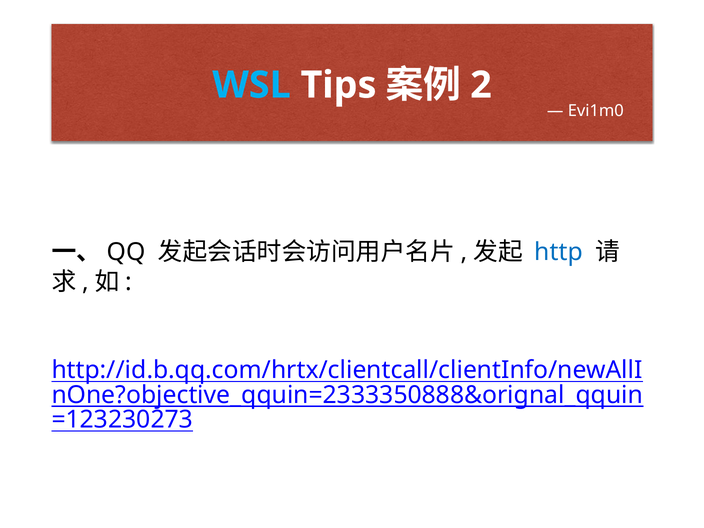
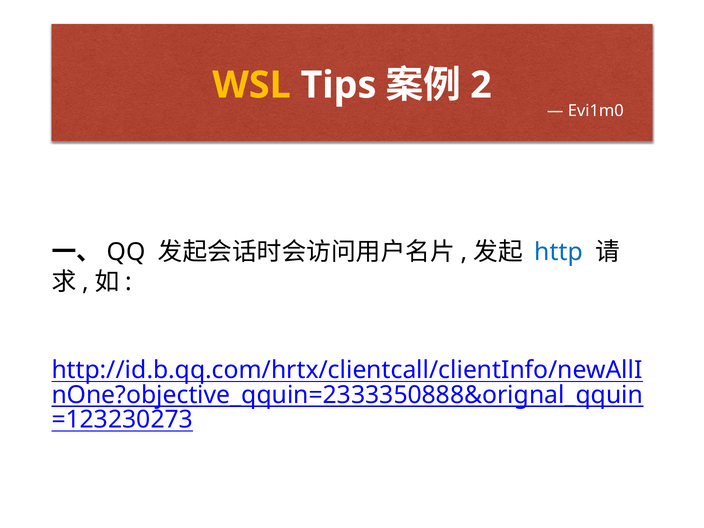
WSL colour: light blue -> yellow
